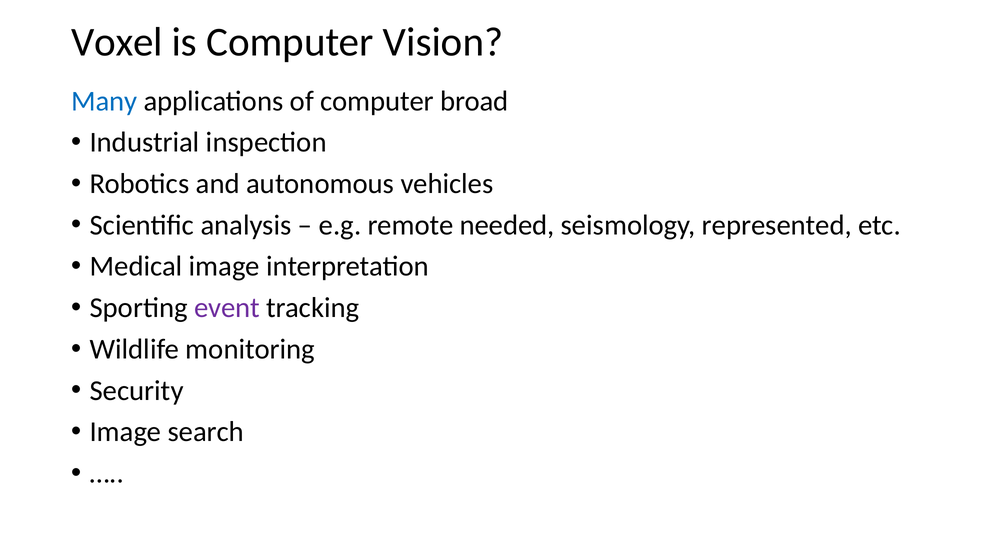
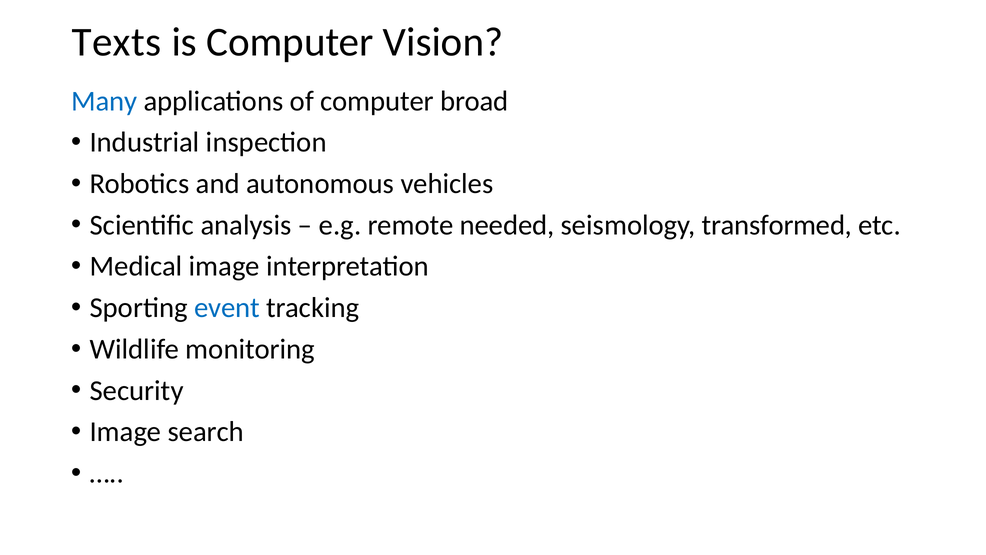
Voxel: Voxel -> Texts
represented: represented -> transformed
event colour: purple -> blue
